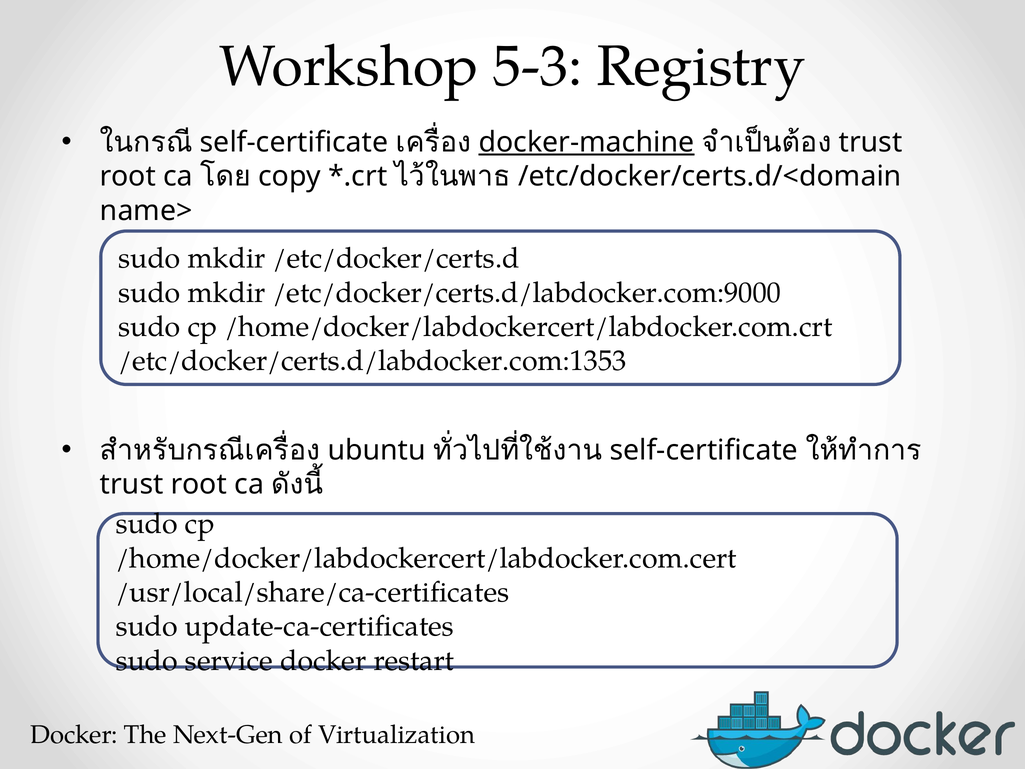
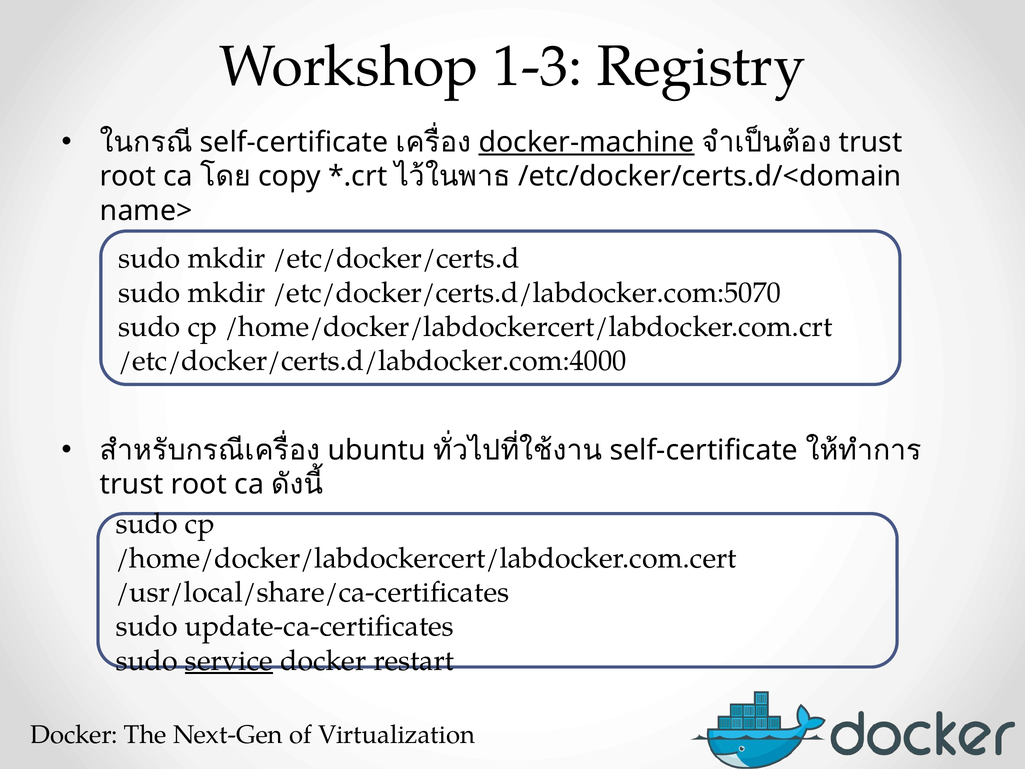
5-3: 5-3 -> 1-3
/etc/docker/certs.d/labdocker.com:9000: /etc/docker/certs.d/labdocker.com:9000 -> /etc/docker/certs.d/labdocker.com:5070
/etc/docker/certs.d/labdocker.com:1353: /etc/docker/certs.d/labdocker.com:1353 -> /etc/docker/certs.d/labdocker.com:4000
service underline: none -> present
